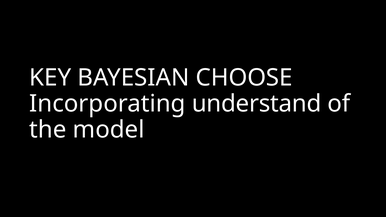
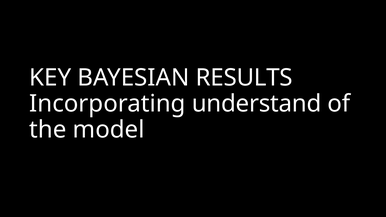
CHOOSE: CHOOSE -> RESULTS
